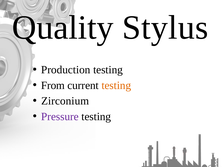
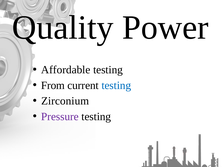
Stylus: Stylus -> Power
Production: Production -> Affordable
testing at (116, 85) colour: orange -> blue
